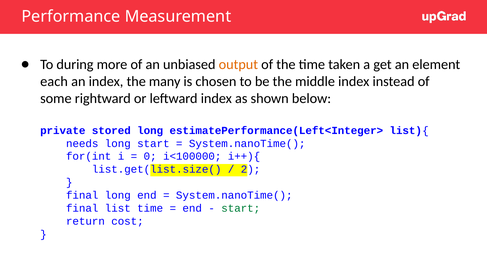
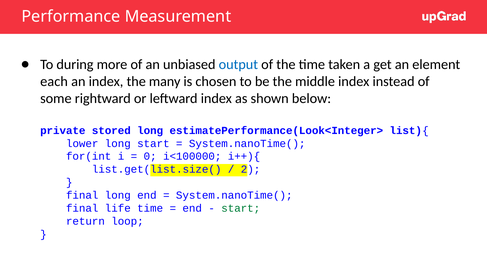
output colour: orange -> blue
estimatePerformance(Left<Integer>: estimatePerformance(Left<Integer> -> estimatePerformance(Look<Integer>
needs: needs -> lower
list: list -> life
cost: cost -> loop
